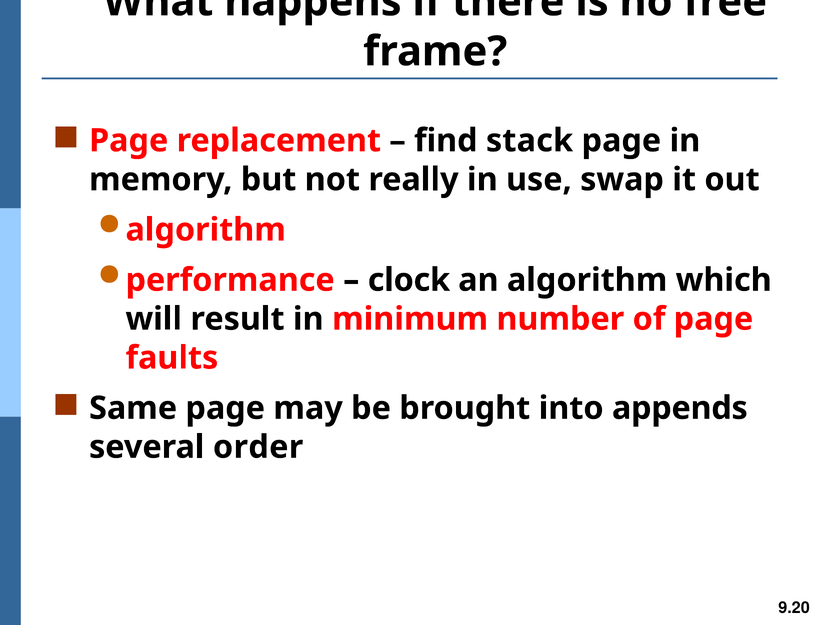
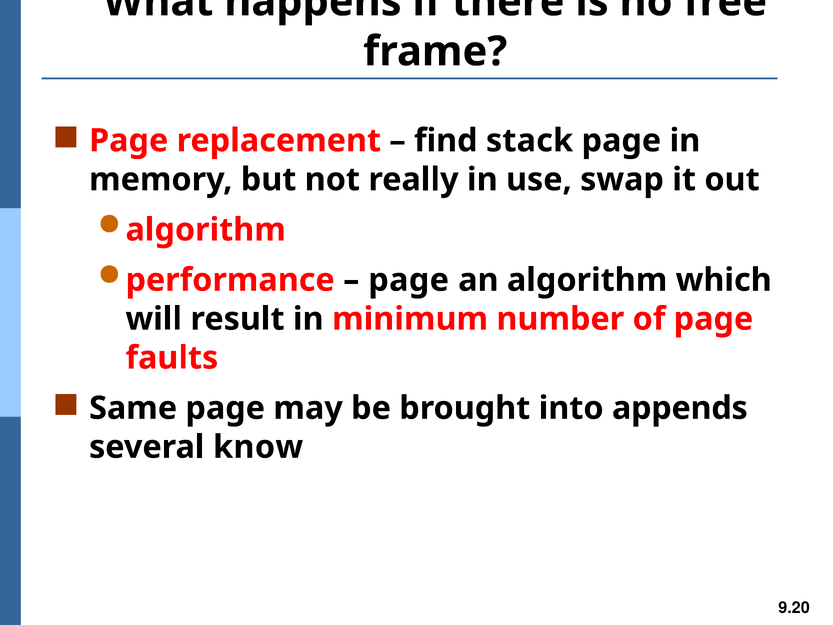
clock at (409, 280): clock -> page
order: order -> know
